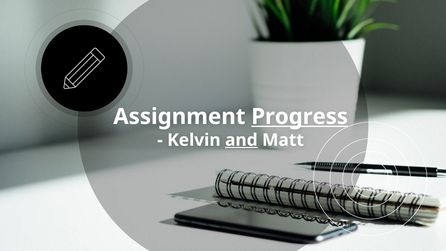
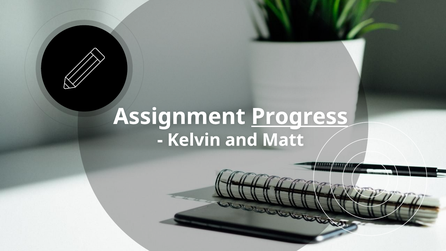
and underline: present -> none
